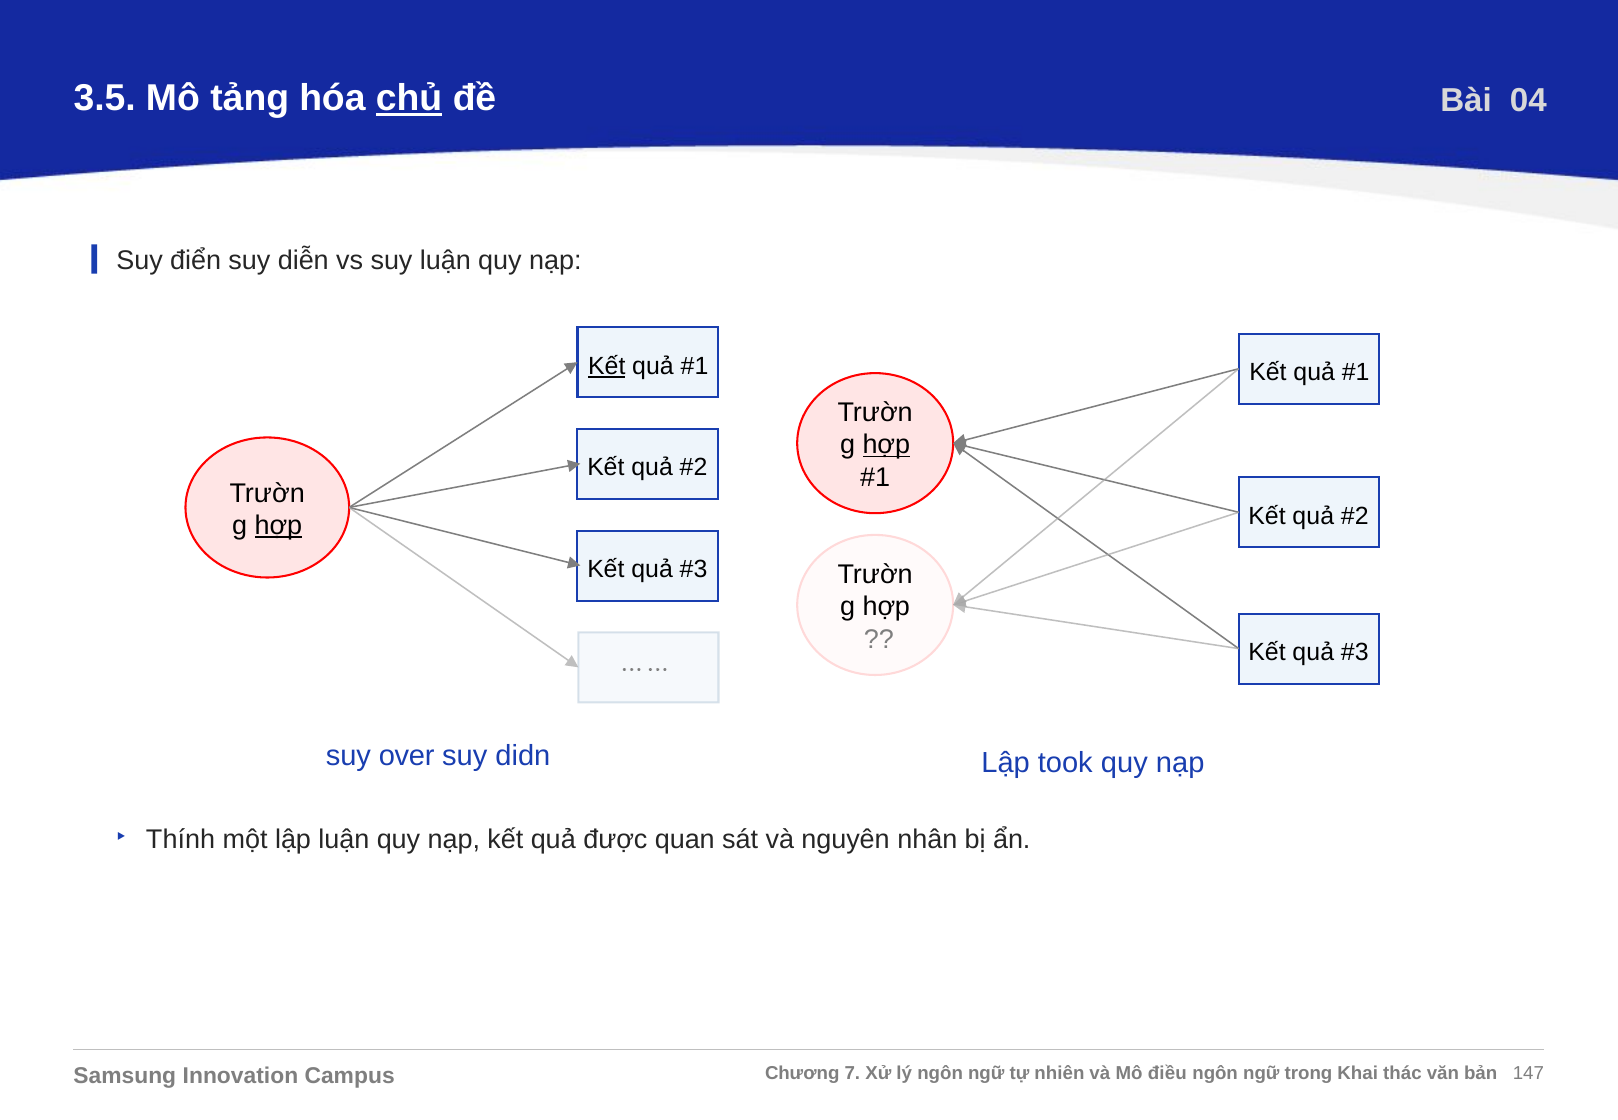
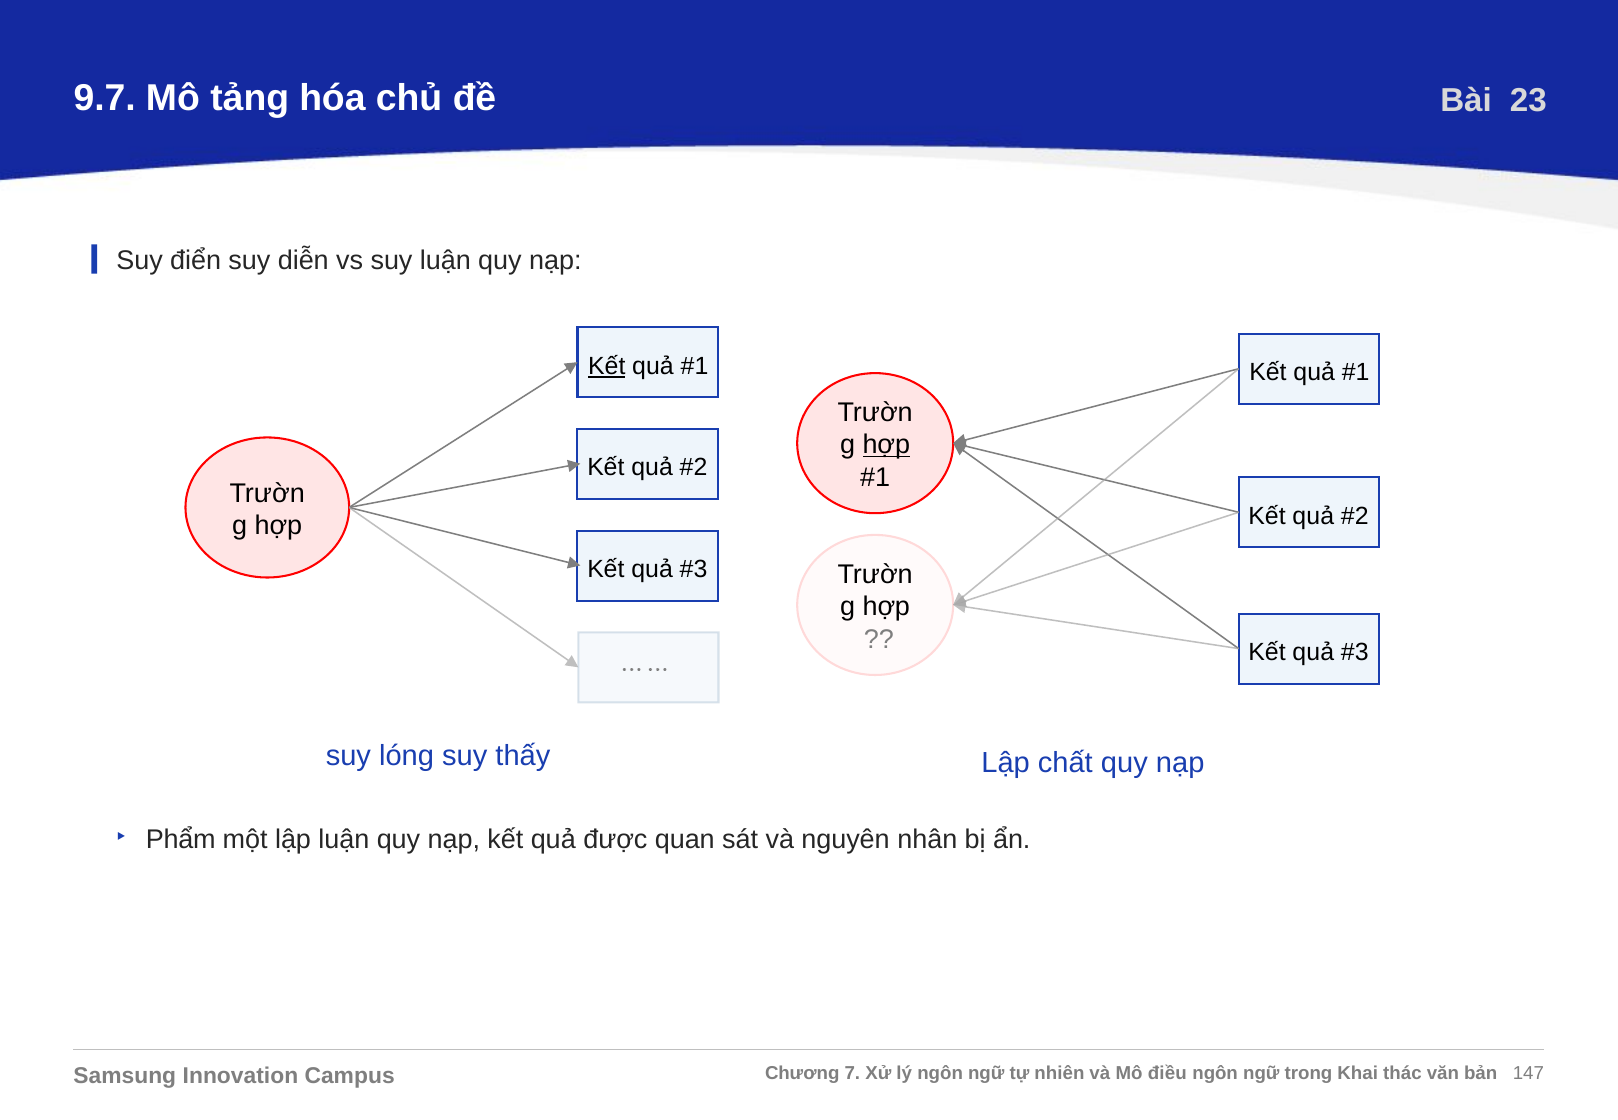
3.5: 3.5 -> 9.7
chủ underline: present -> none
04: 04 -> 23
hợp at (278, 526) underline: present -> none
over: over -> lóng
didn: didn -> thấy
took: took -> chất
Thính: Thính -> Phẩm
